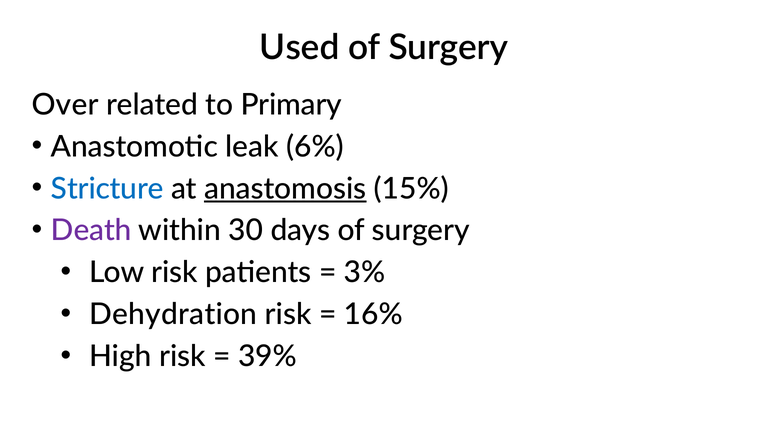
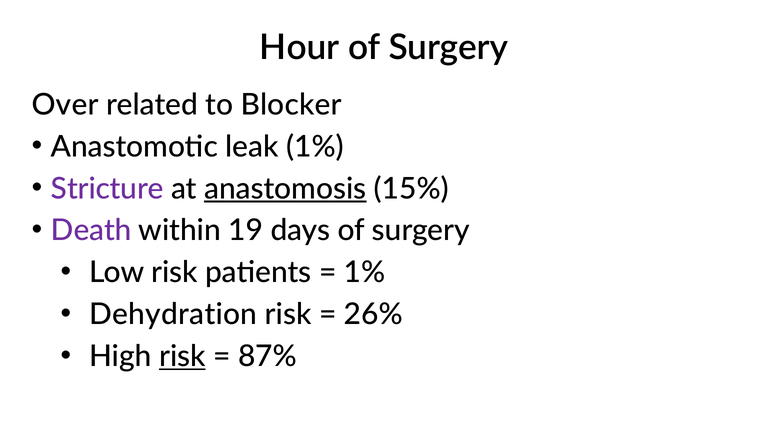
Used: Used -> Hour
Primary: Primary -> Blocker
leak 6%: 6% -> 1%
Stricture colour: blue -> purple
30: 30 -> 19
3% at (365, 273): 3% -> 1%
16%: 16% -> 26%
risk at (182, 357) underline: none -> present
39%: 39% -> 87%
